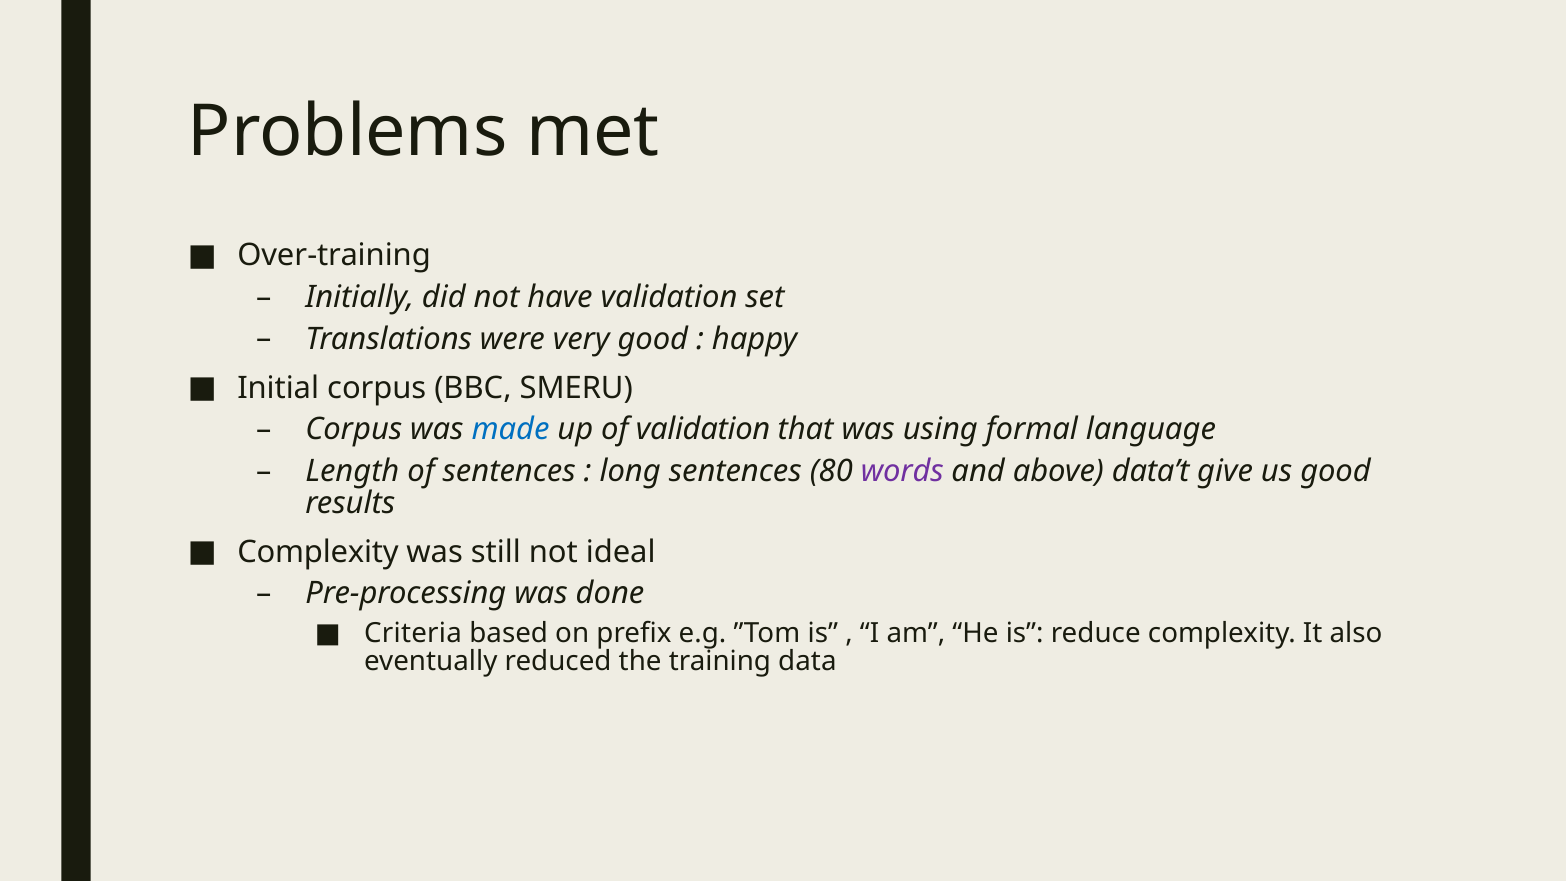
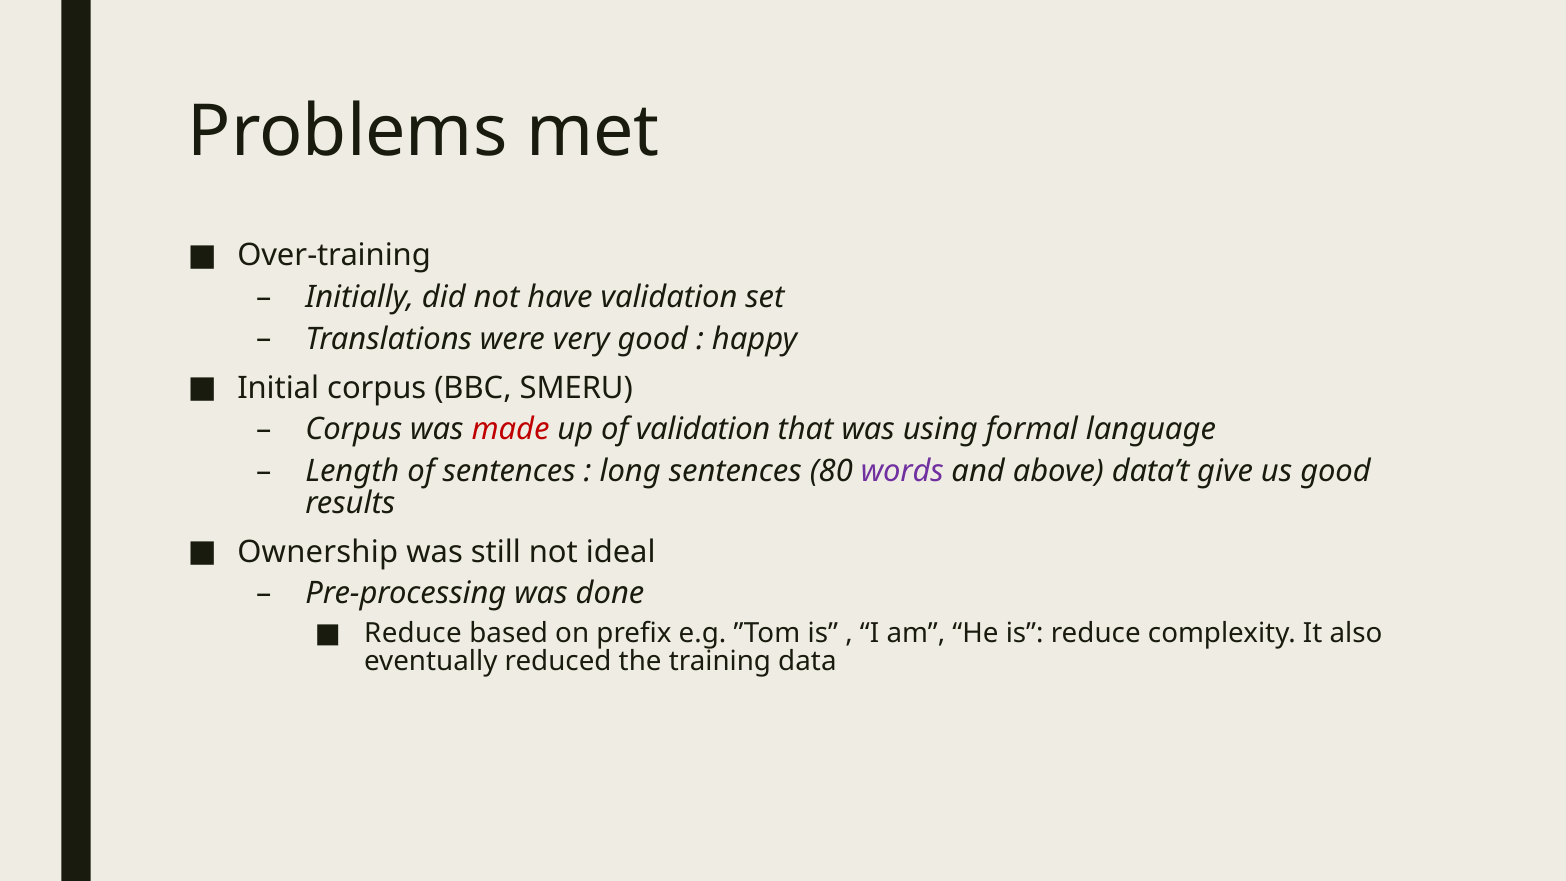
made colour: blue -> red
Complexity at (318, 552): Complexity -> Ownership
Criteria at (413, 634): Criteria -> Reduce
